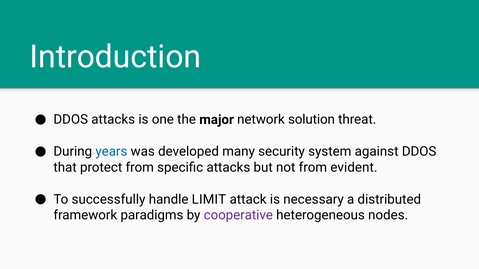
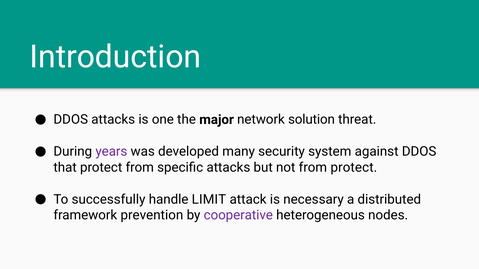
years colour: blue -> purple
from evident: evident -> protect
paradigms: paradigms -> prevention
